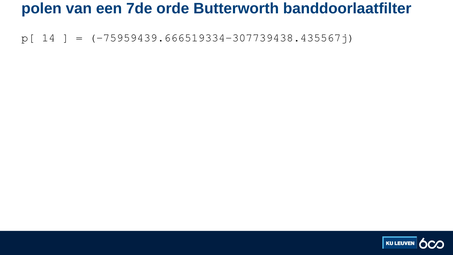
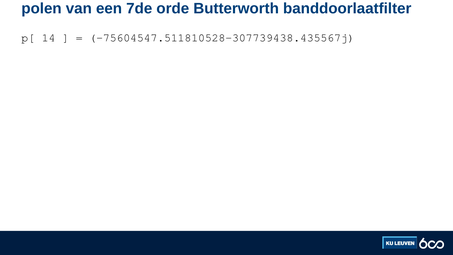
-75959439.666519334-307739438.435567j: -75959439.666519334-307739438.435567j -> -75604547.511810528-307739438.435567j
